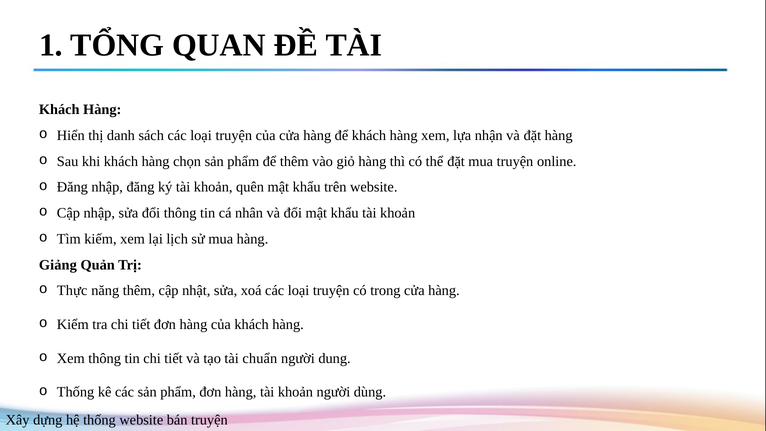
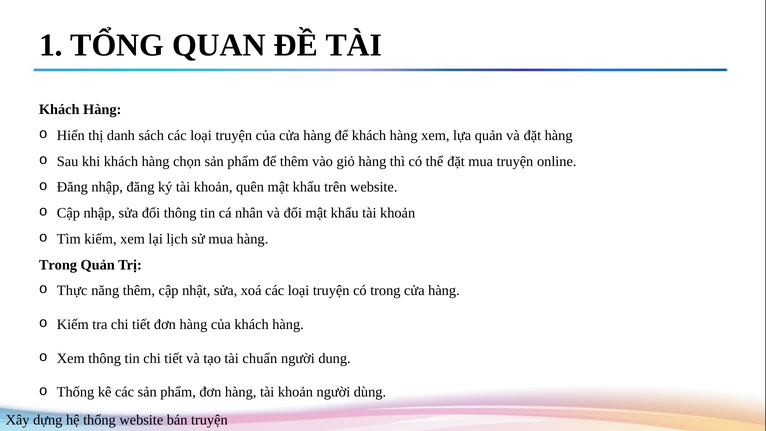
lựa nhận: nhận -> quản
Giảng at (58, 265): Giảng -> Trong
